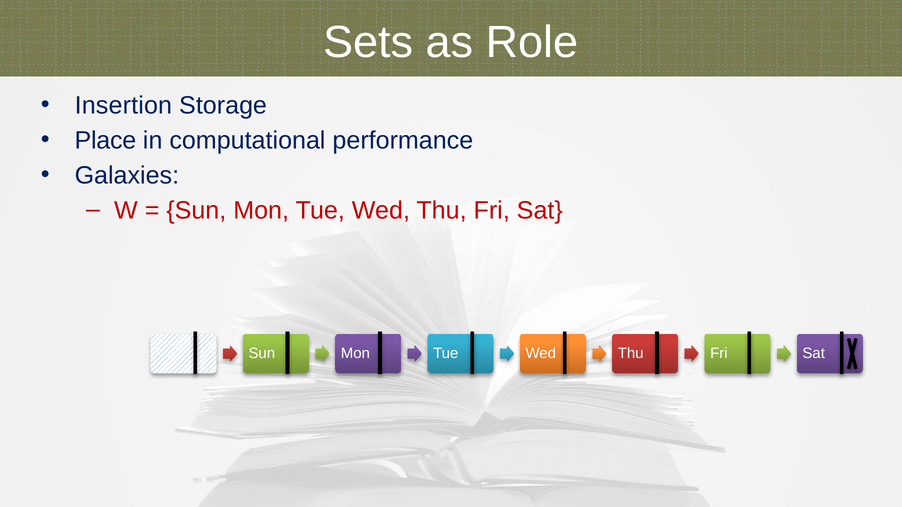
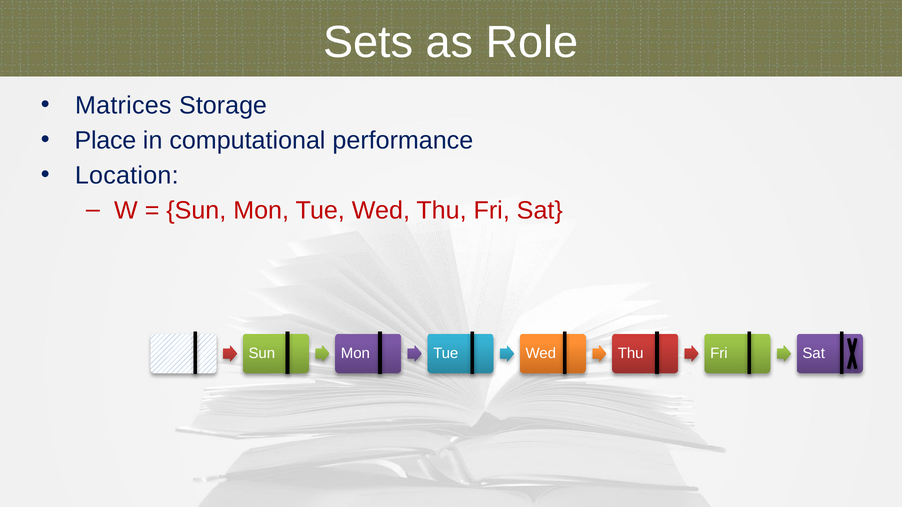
Insertion: Insertion -> Matrices
Galaxies: Galaxies -> Location
